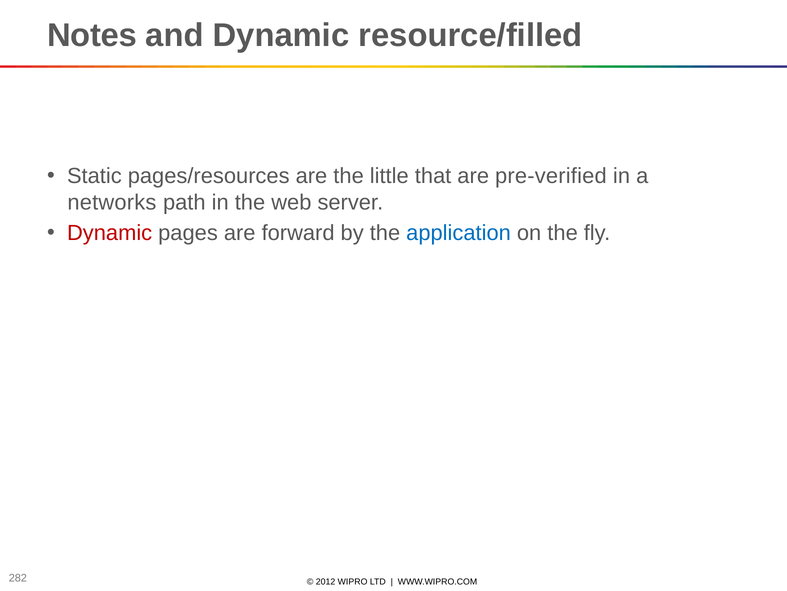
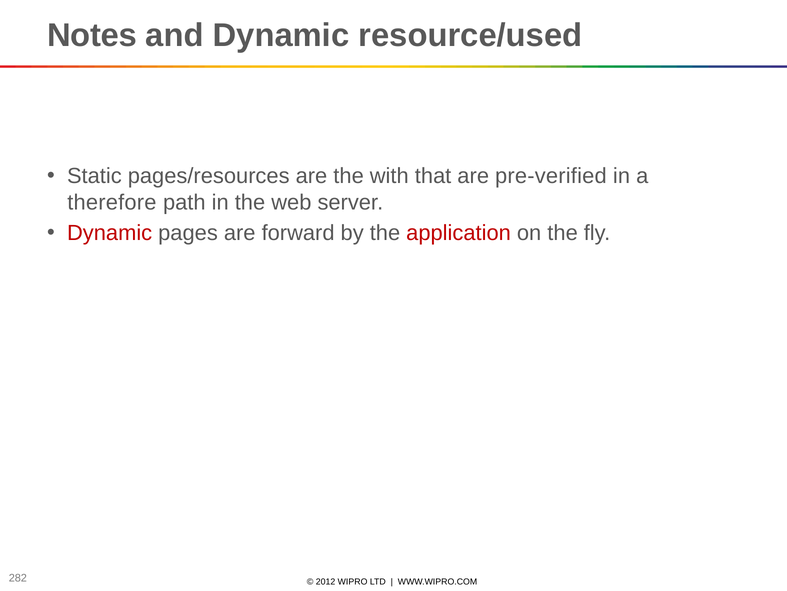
resource/filled: resource/filled -> resource/used
little: little -> with
networks: networks -> therefore
application colour: blue -> red
